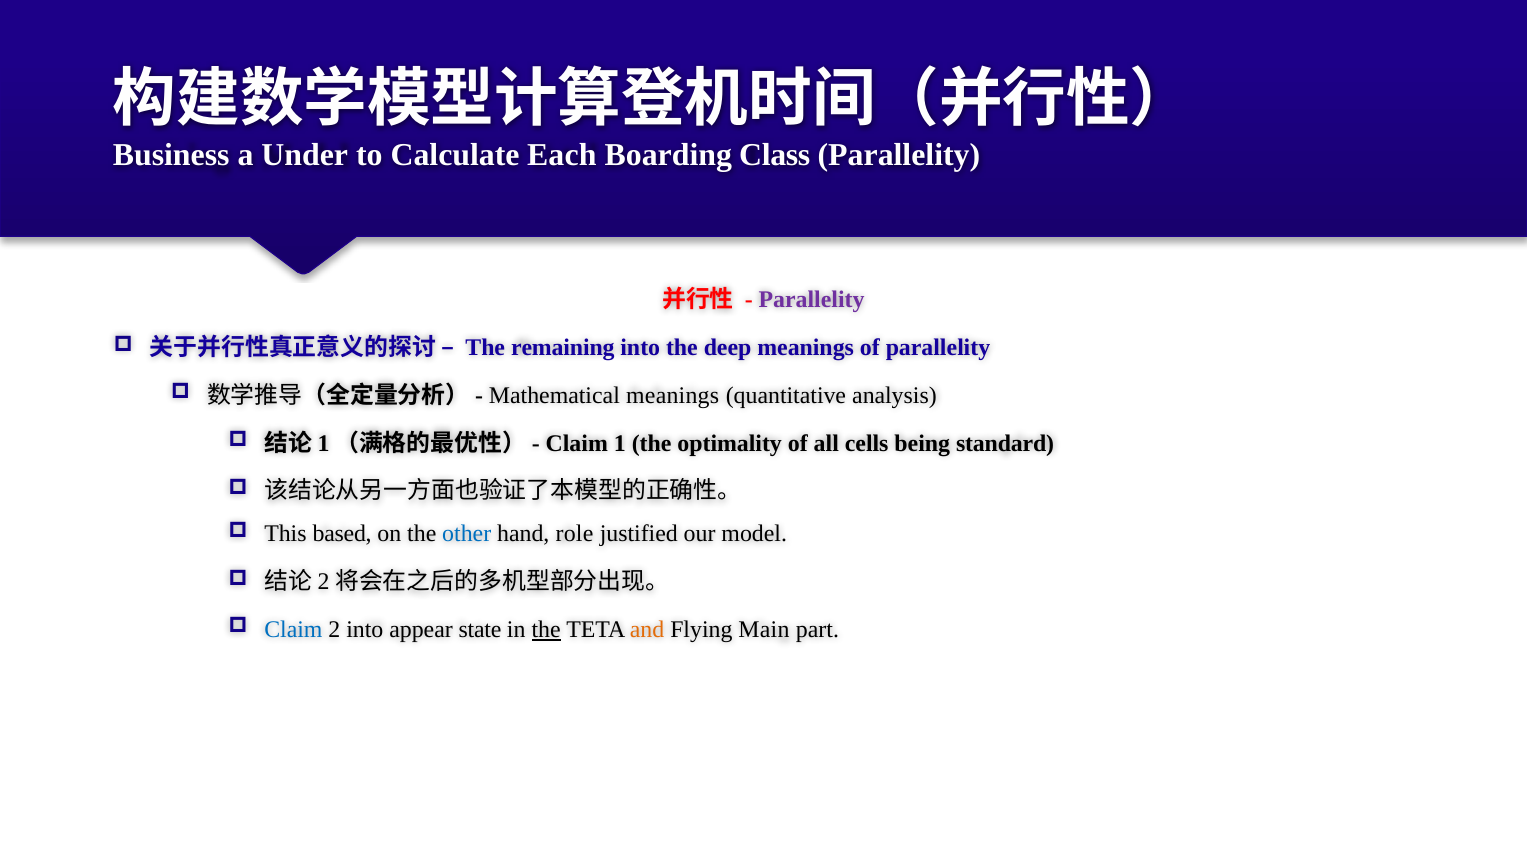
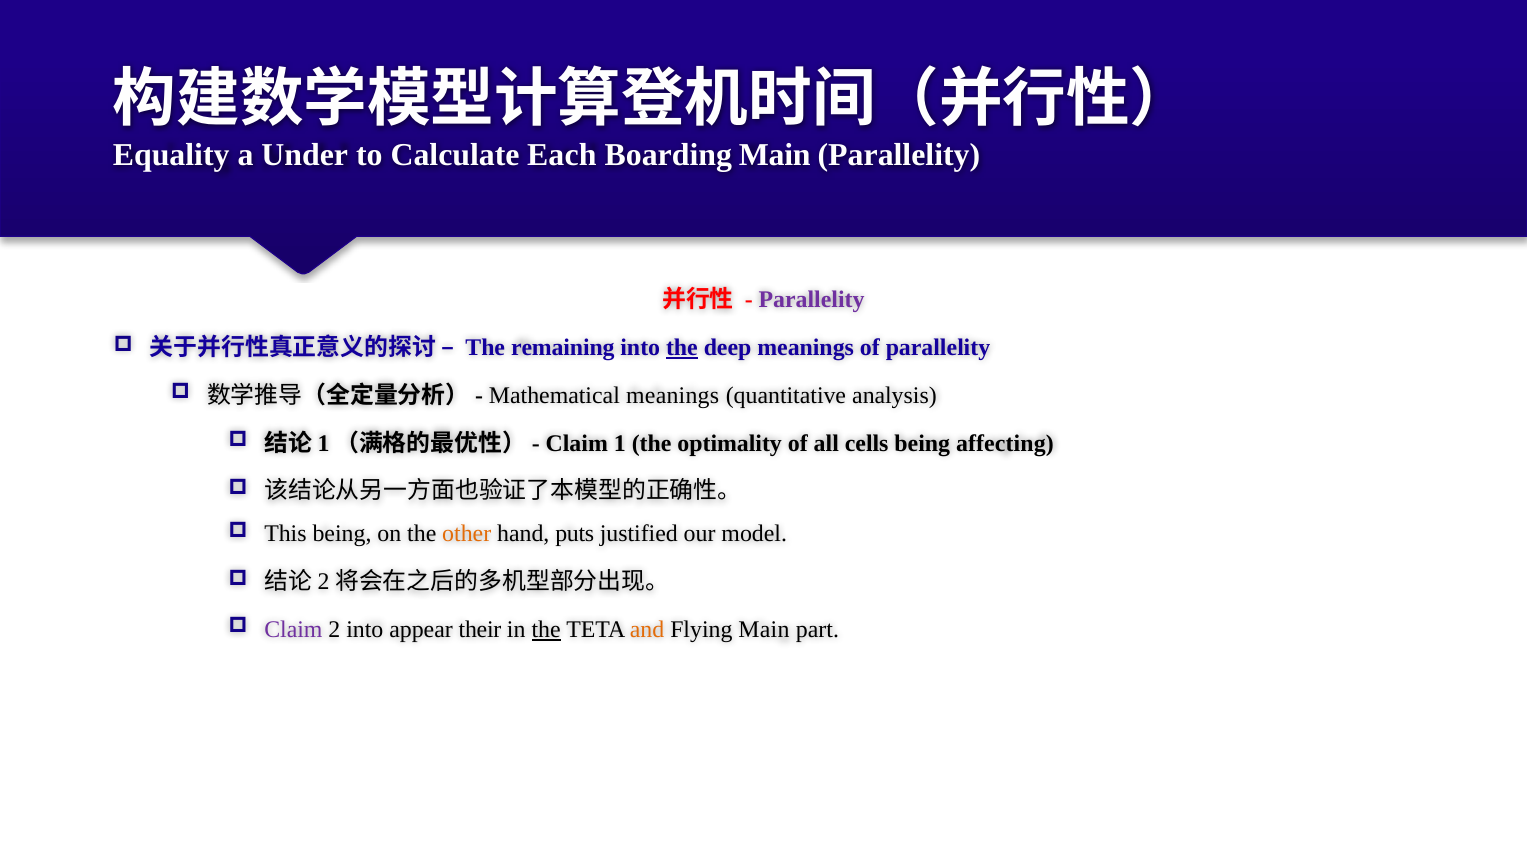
Business: Business -> Equality
Boarding Class: Class -> Main
the at (682, 348) underline: none -> present
standard: standard -> affecting
This based: based -> being
other colour: blue -> orange
role: role -> puts
Claim at (293, 629) colour: blue -> purple
state: state -> their
